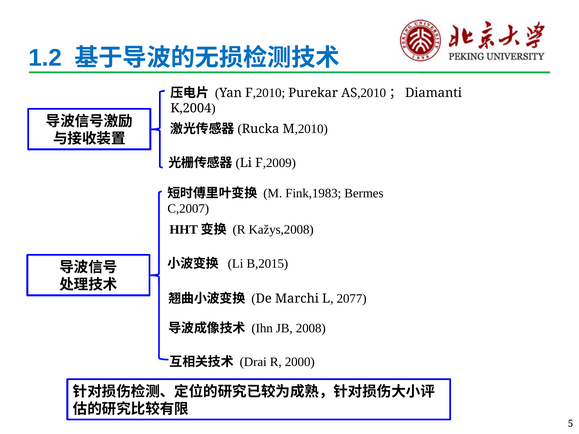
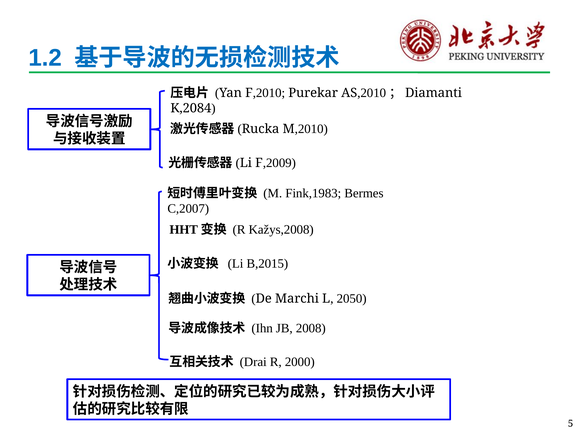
K,2004: K,2004 -> K,2084
2077: 2077 -> 2050
